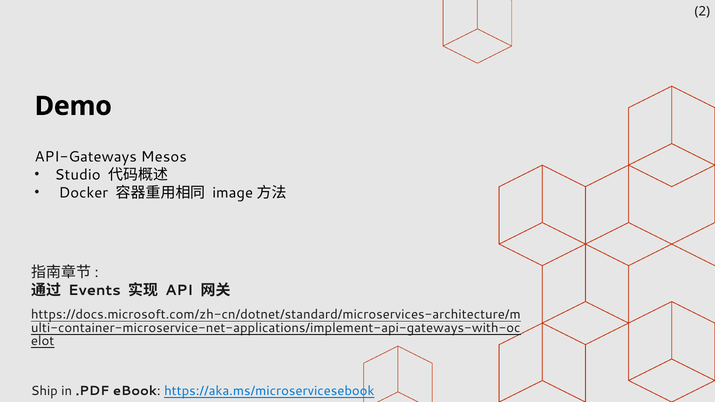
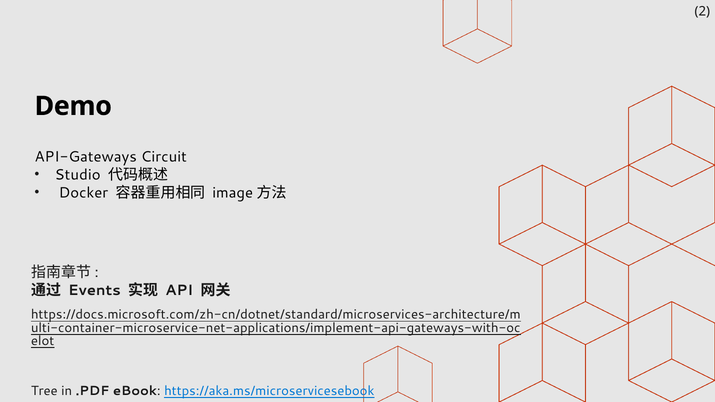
Mesos: Mesos -> Circuit
Ship: Ship -> Tree
